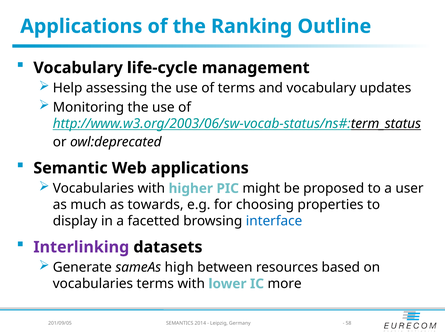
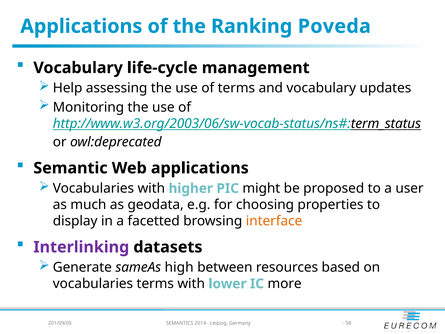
Outline: Outline -> Poveda
towards: towards -> geodata
interface colour: blue -> orange
